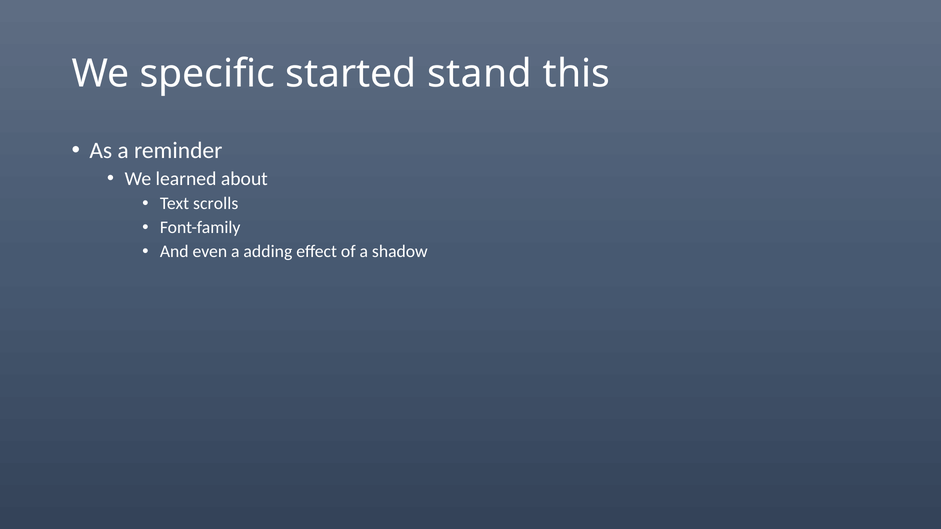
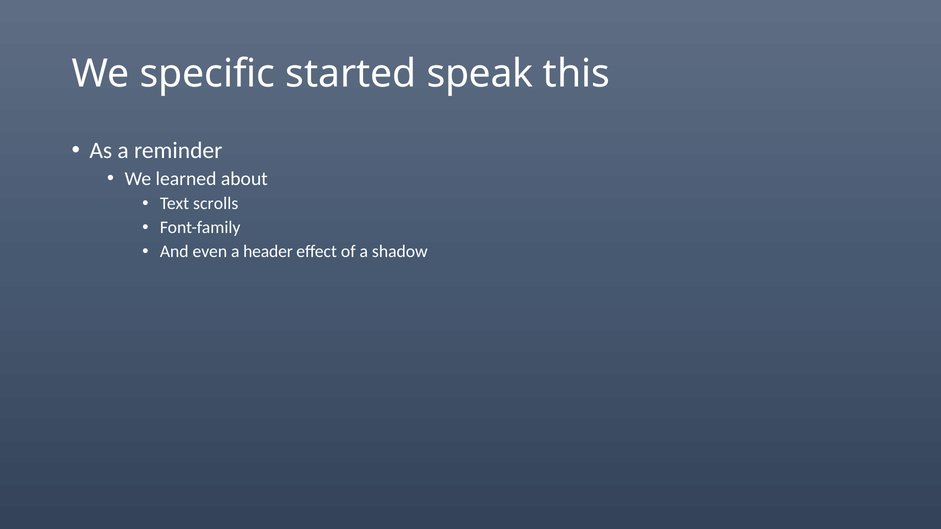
stand: stand -> speak
adding: adding -> header
